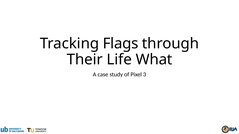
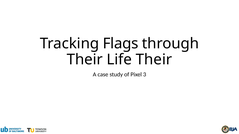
Life What: What -> Their
